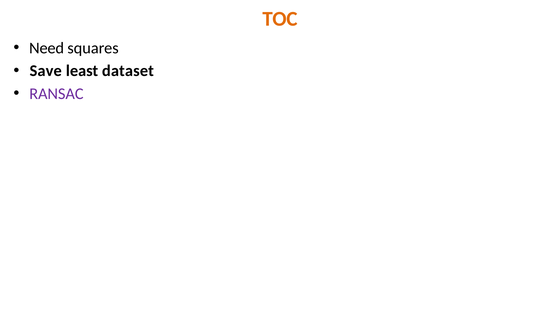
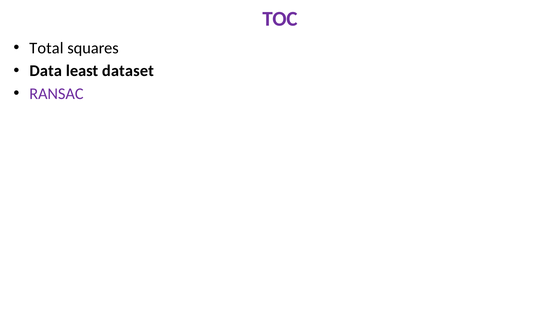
TOC colour: orange -> purple
Need: Need -> Total
Save: Save -> Data
